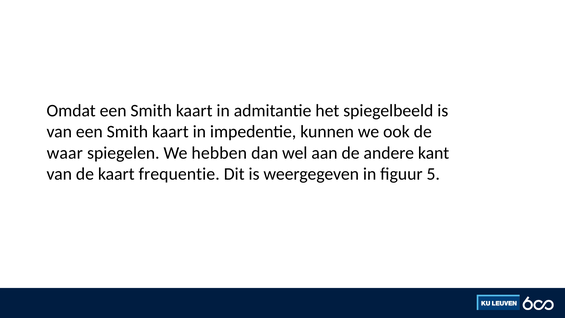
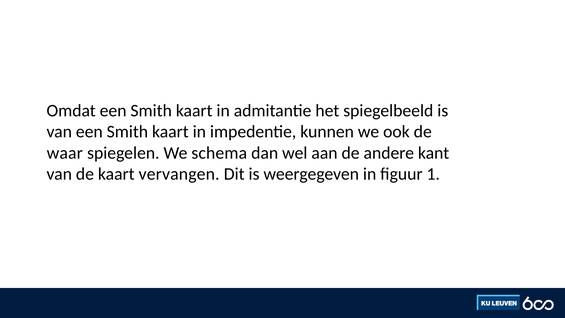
hebben: hebben -> schema
frequentie: frequentie -> vervangen
5: 5 -> 1
